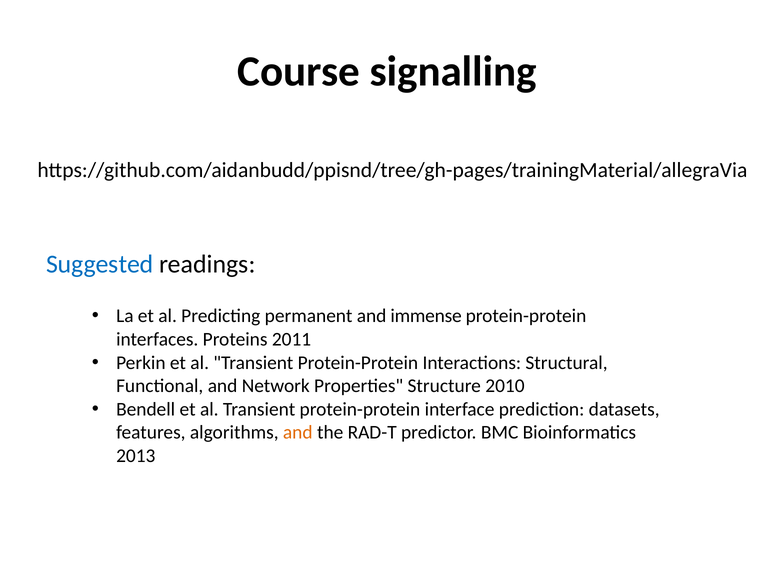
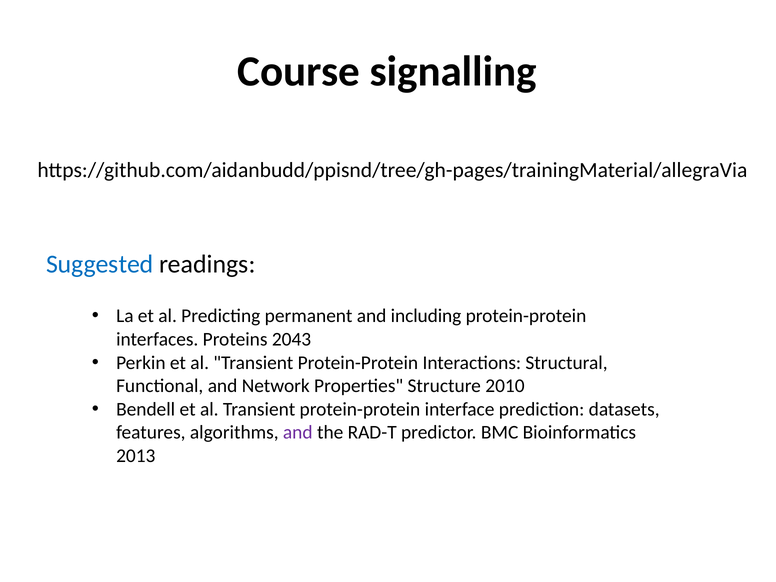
immense: immense -> including
2011: 2011 -> 2043
and at (298, 432) colour: orange -> purple
